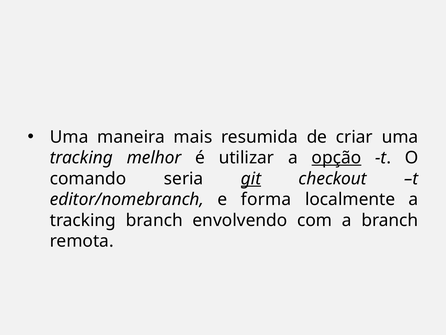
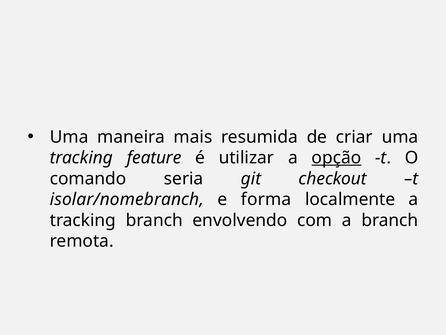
melhor: melhor -> feature
git underline: present -> none
editor/nomebranch: editor/nomebranch -> isolar/nomebranch
